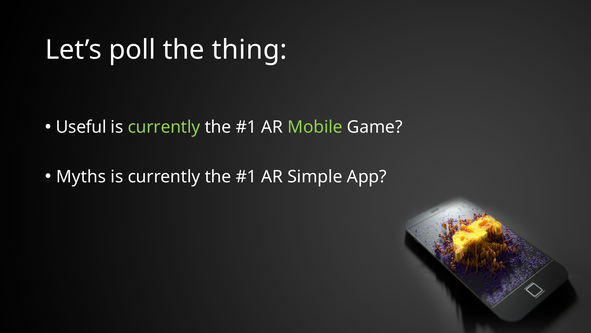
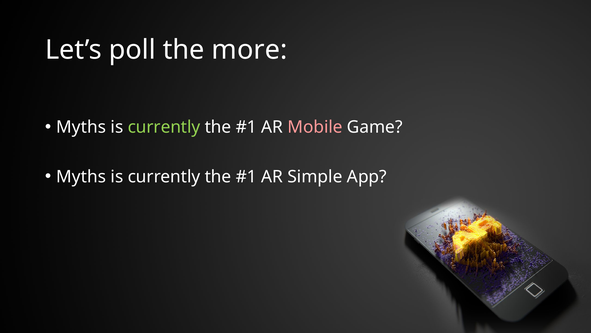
thing: thing -> more
Useful at (81, 127): Useful -> Myths
Mobile colour: light green -> pink
